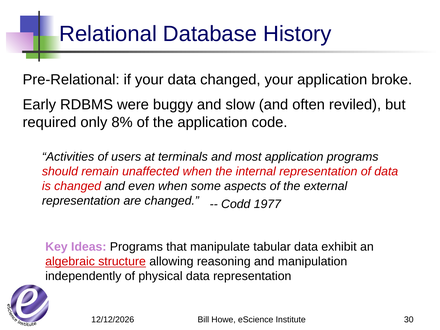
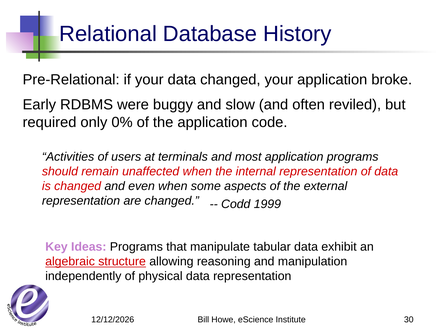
8%: 8% -> 0%
1977: 1977 -> 1999
